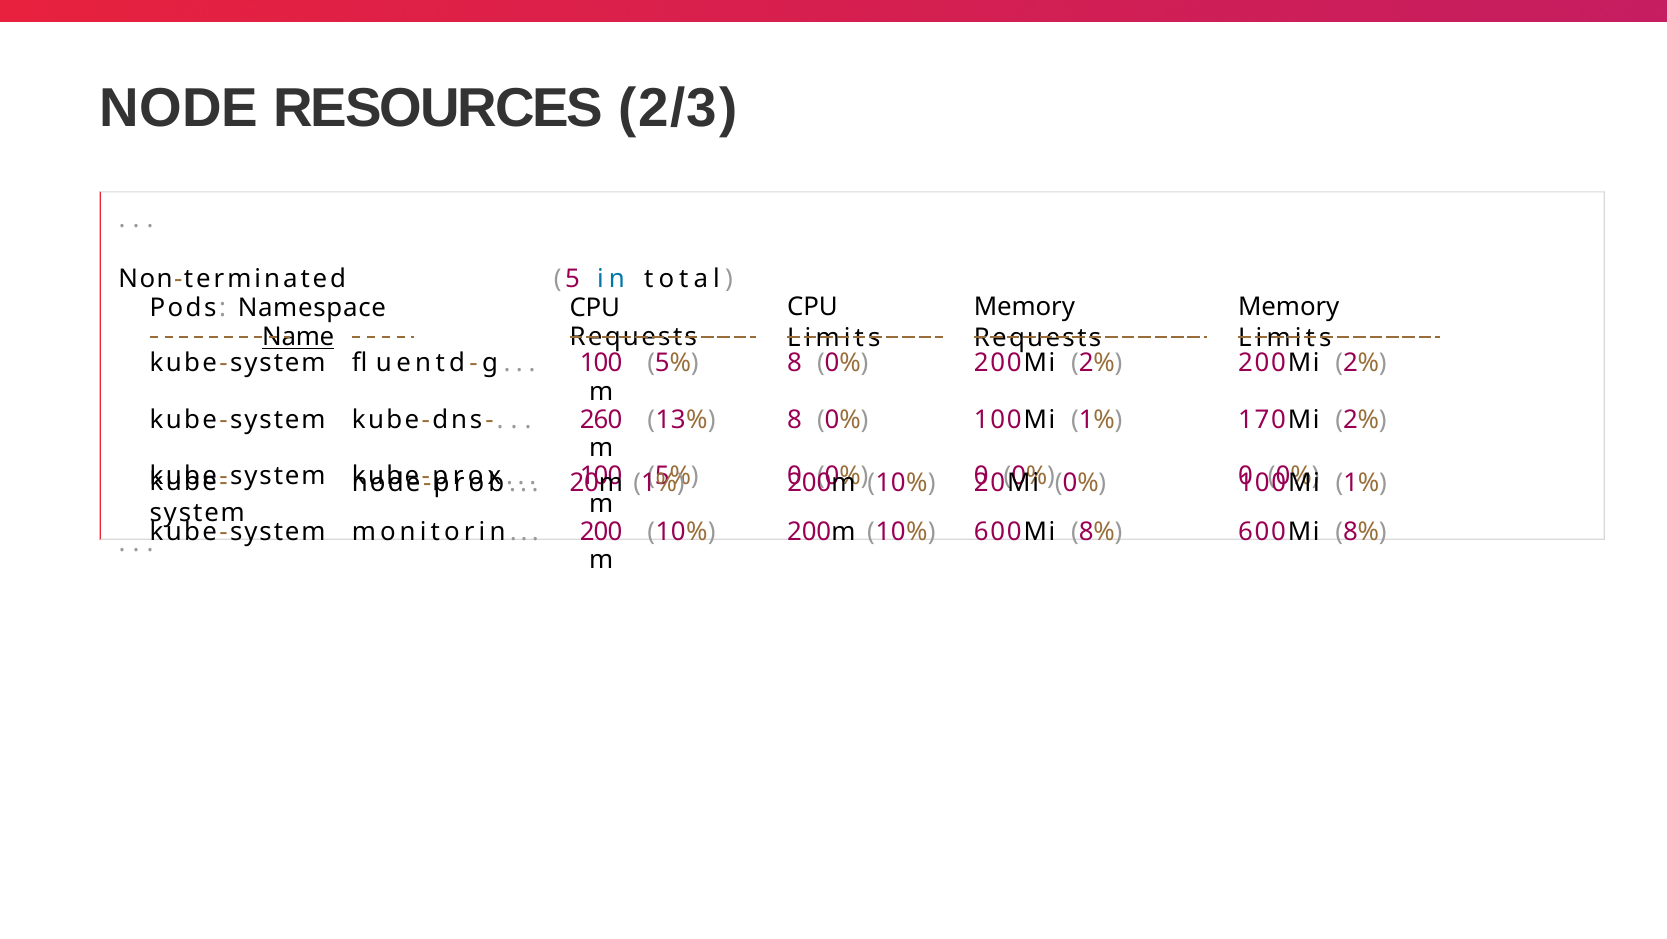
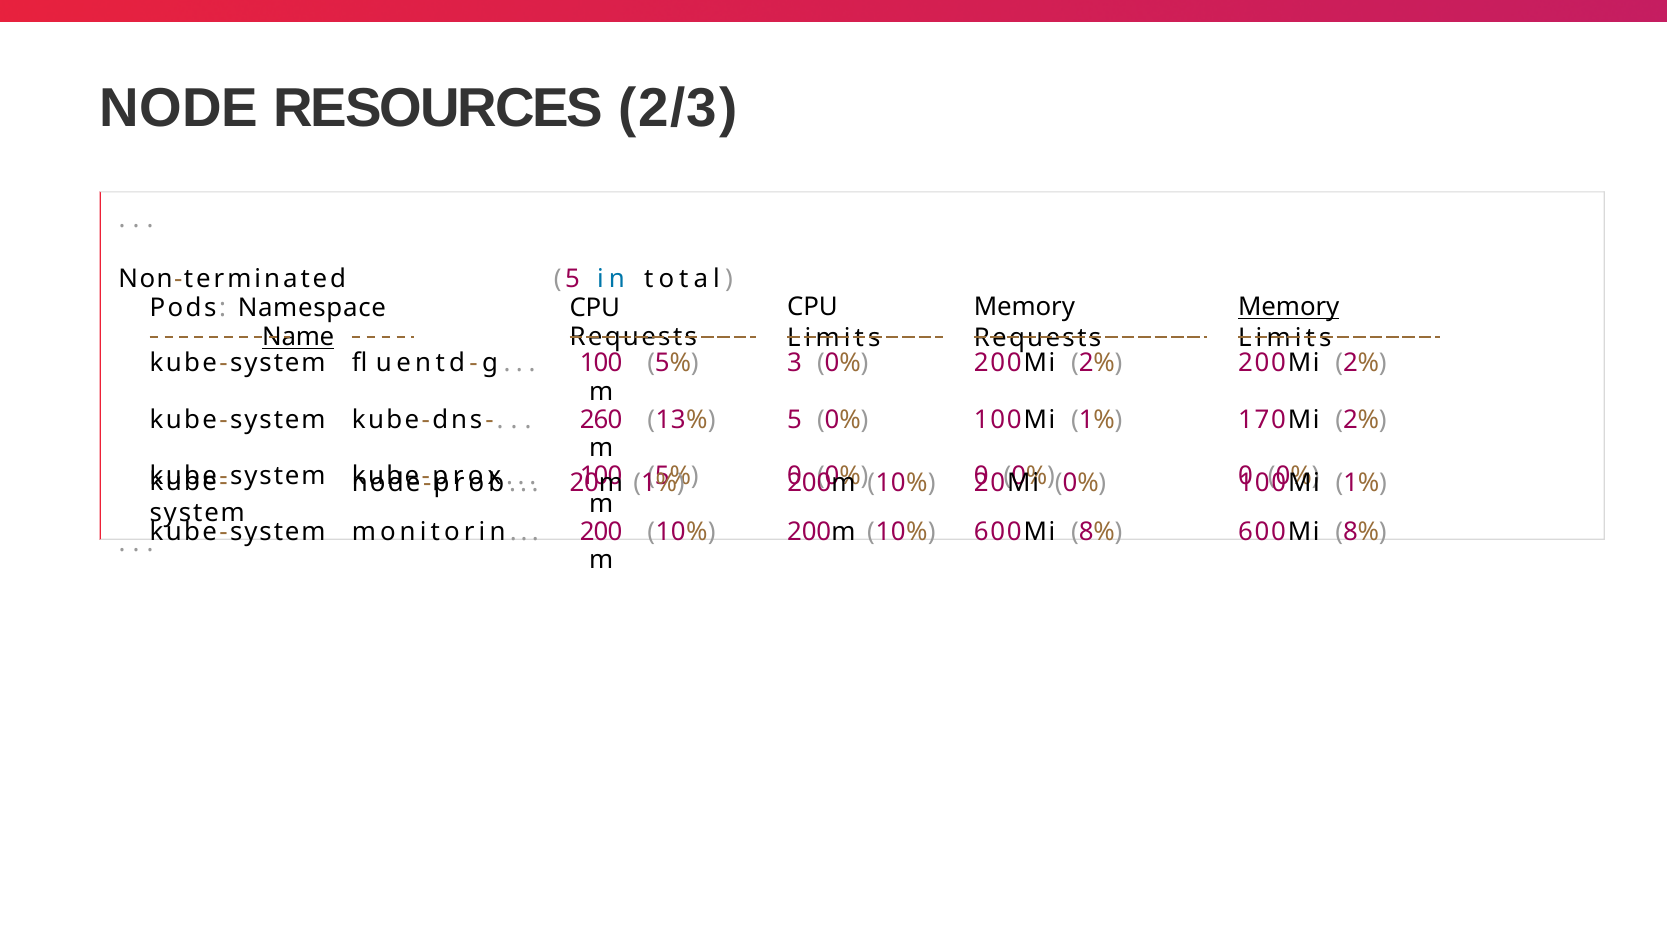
Memory at (1289, 307) underline: none -> present
5% 8: 8 -> 3
13% 8: 8 -> 5
